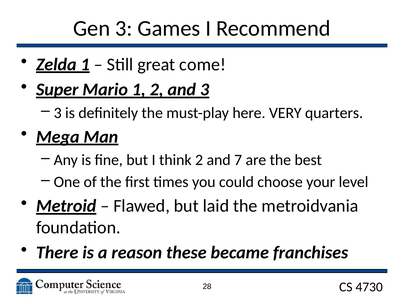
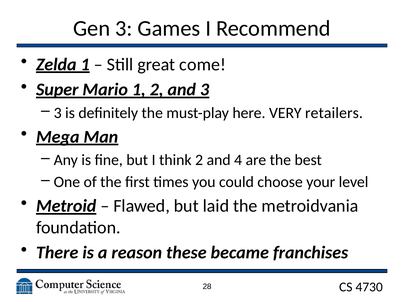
quarters: quarters -> retailers
7: 7 -> 4
